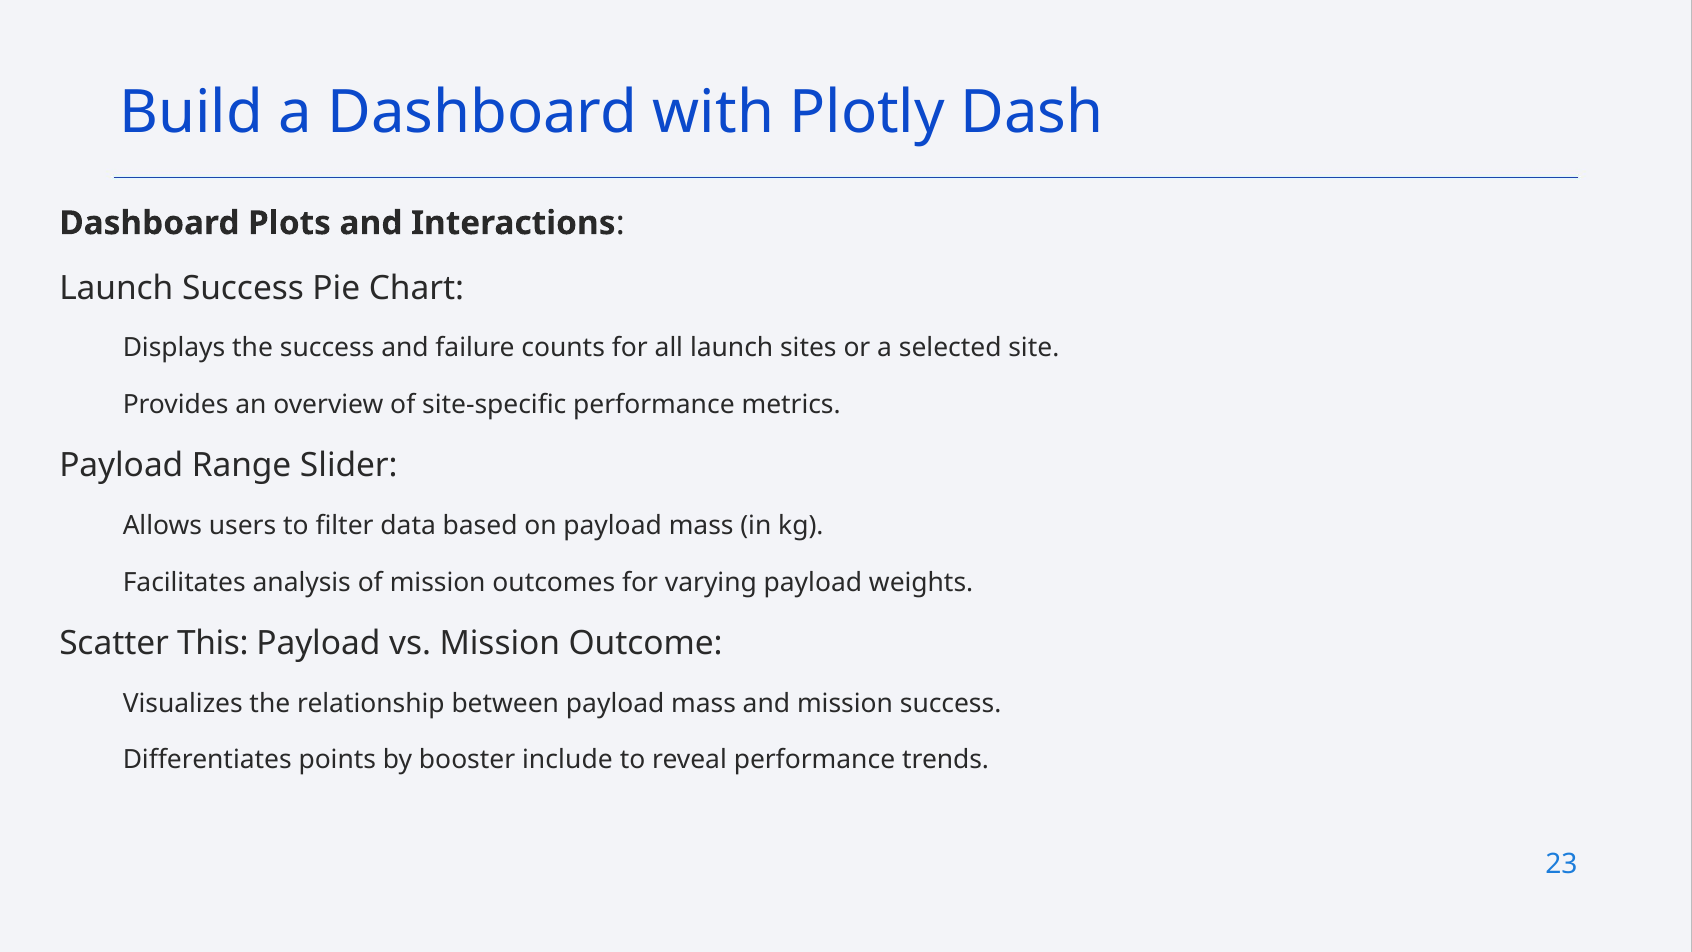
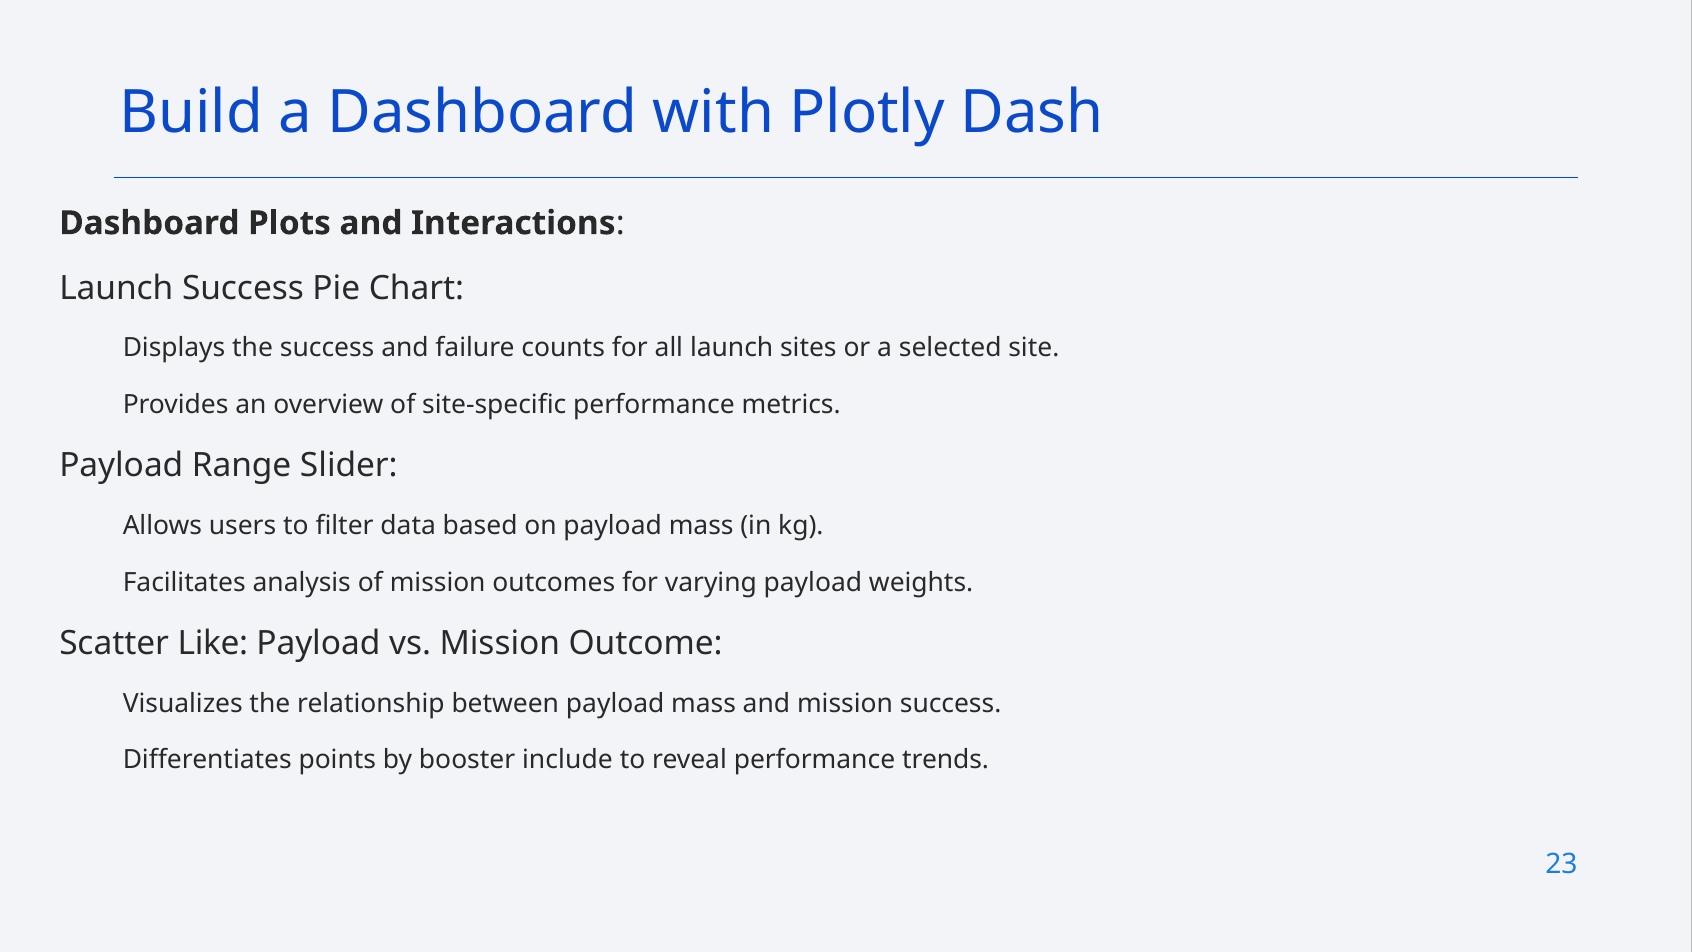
This: This -> Like
